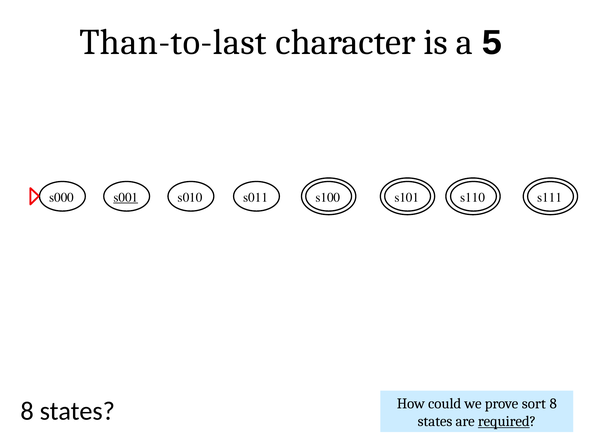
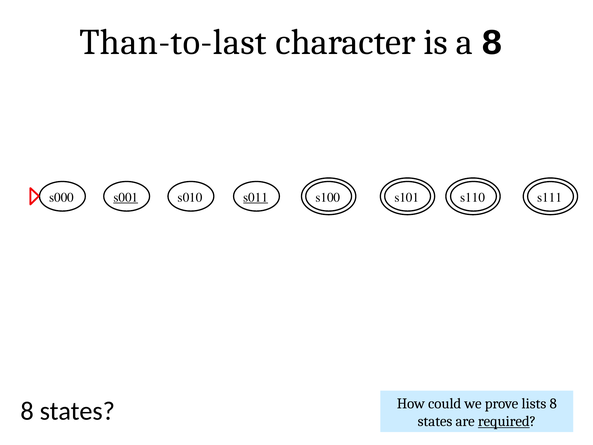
a 5: 5 -> 8
s011 underline: none -> present
sort: sort -> lists
